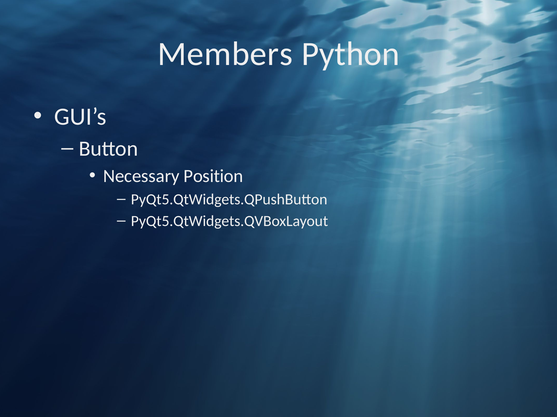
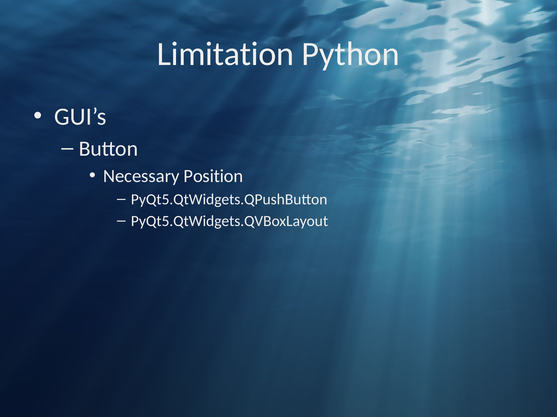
Members: Members -> Limitation
